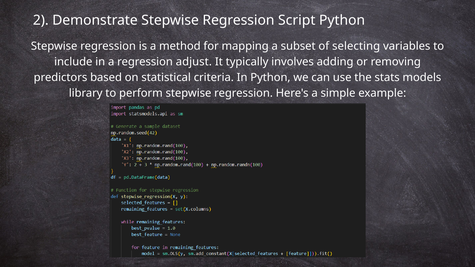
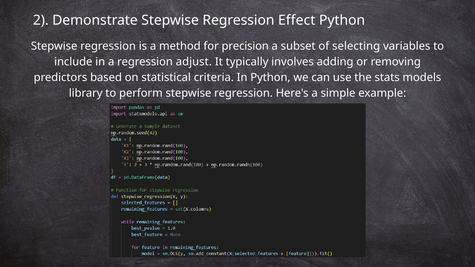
Script: Script -> Effect
mapping: mapping -> precision
